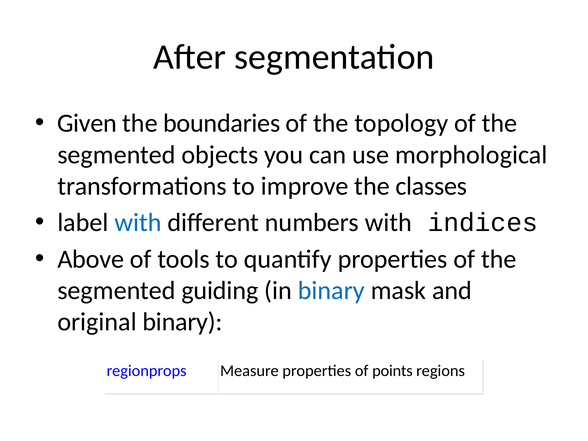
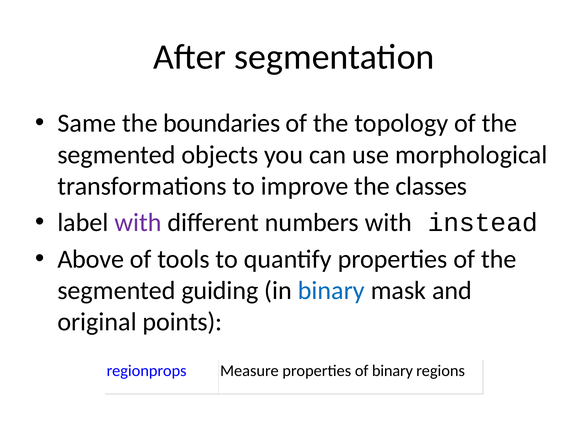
Given: Given -> Same
with at (138, 223) colour: blue -> purple
indices: indices -> instead
original binary: binary -> points
of points: points -> binary
